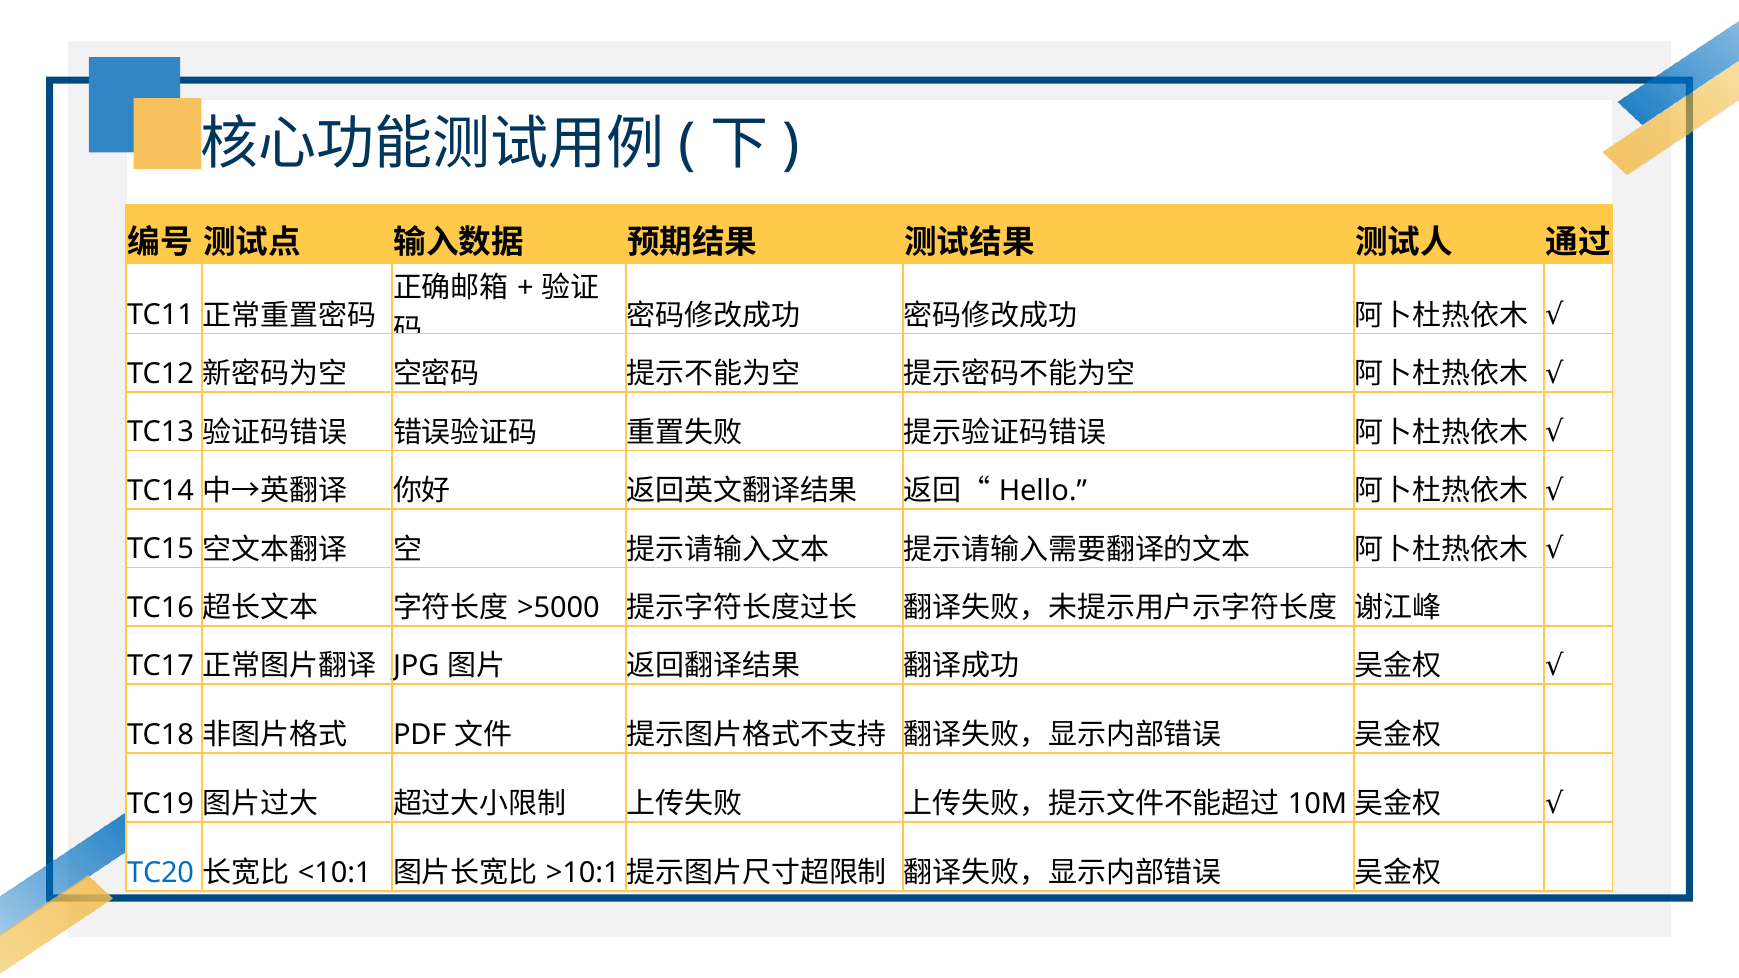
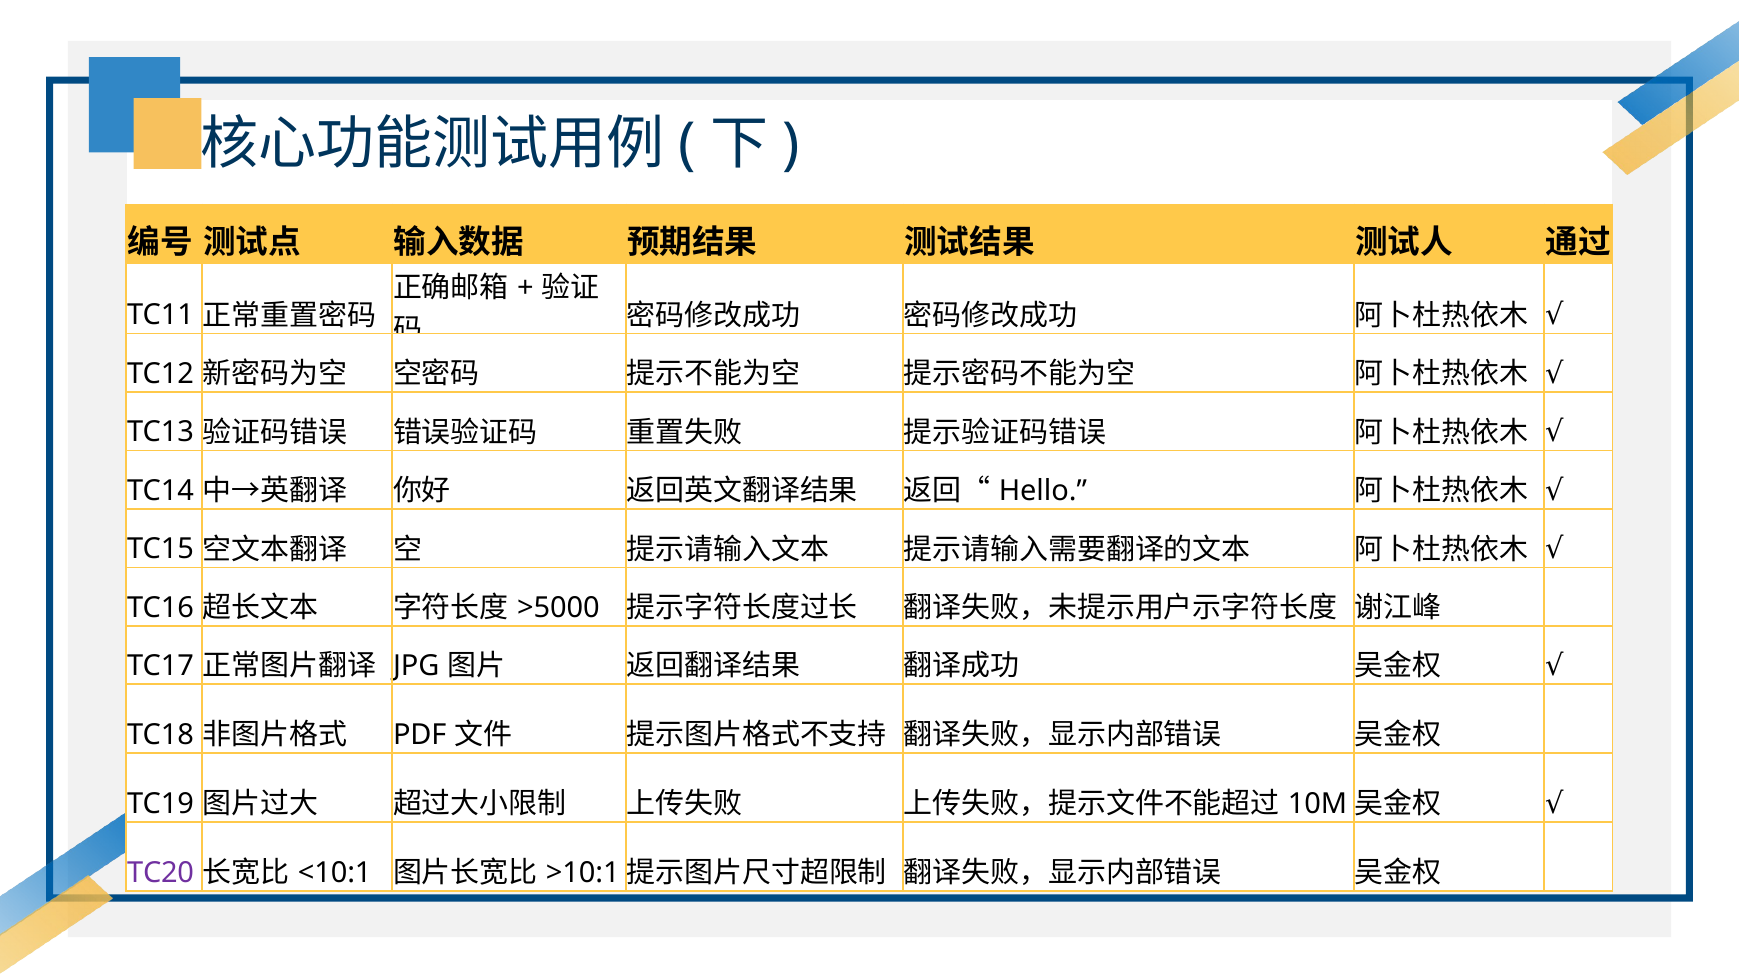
TC20 colour: blue -> purple
